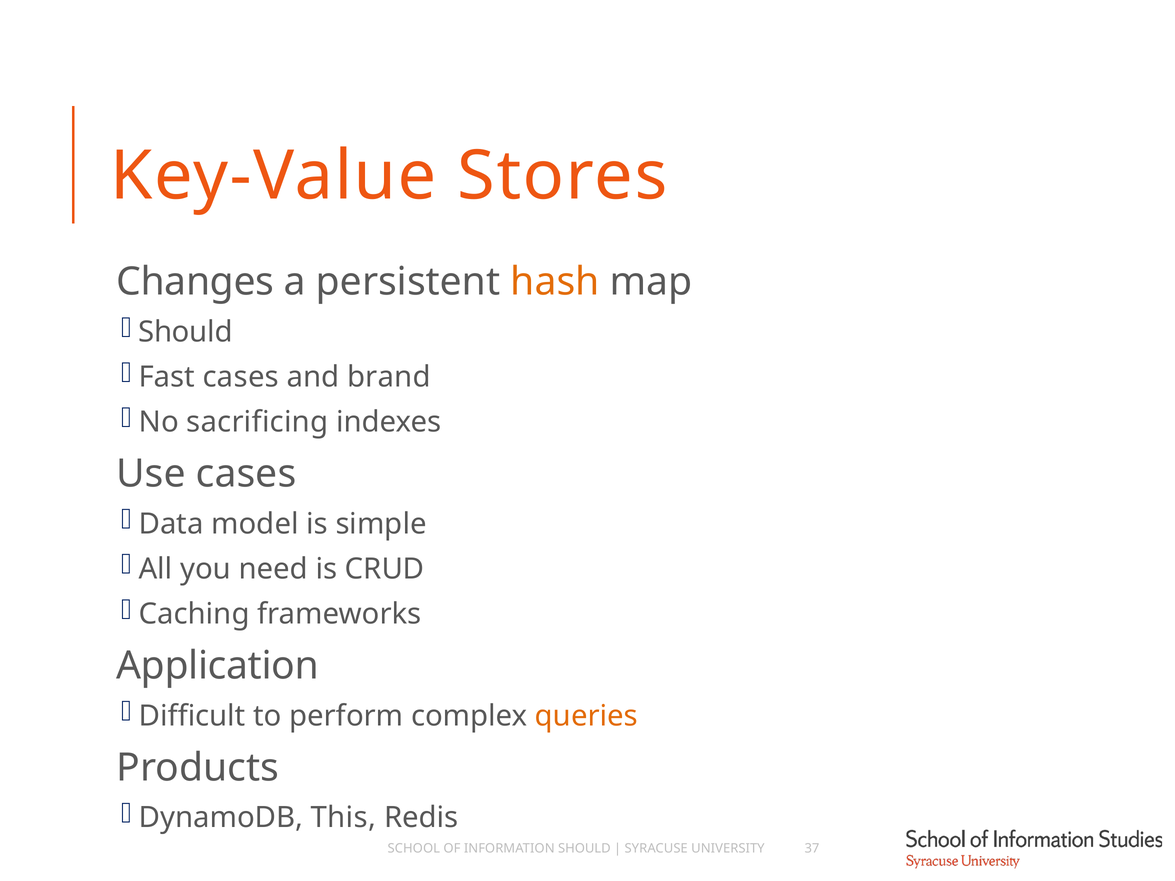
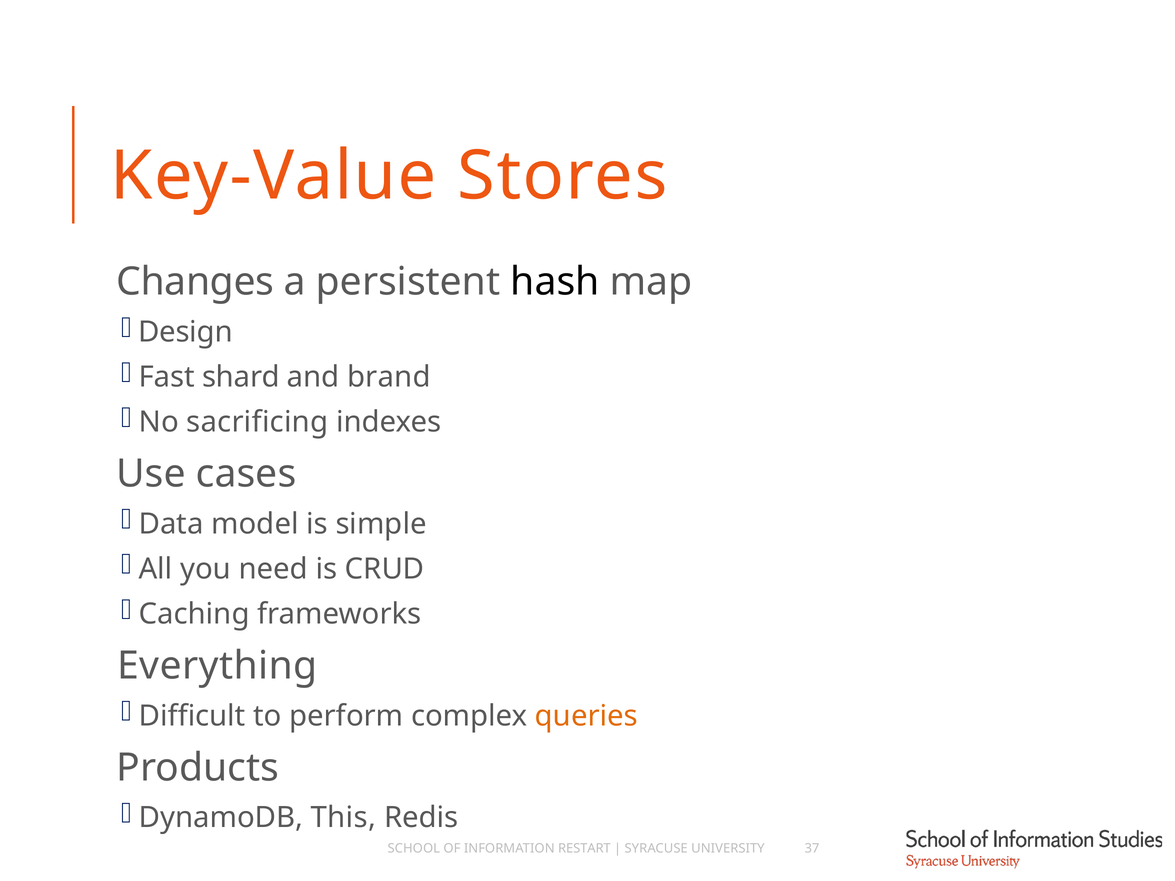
hash colour: orange -> black
Should at (185, 332): Should -> Design
Fast cases: cases -> shard
Application: Application -> Everything
INFORMATION SHOULD: SHOULD -> RESTART
